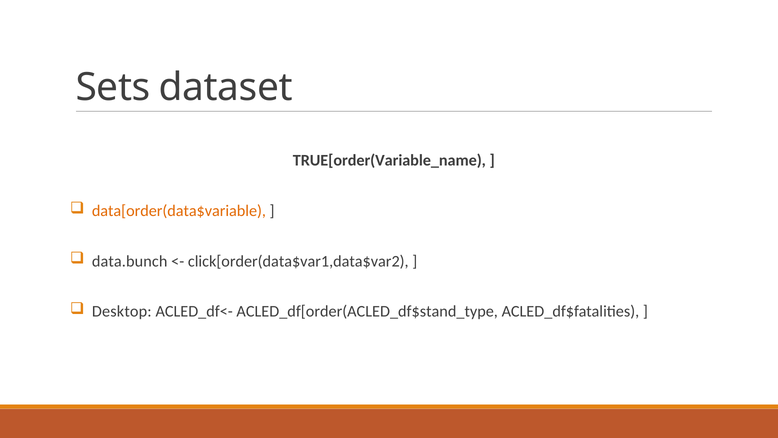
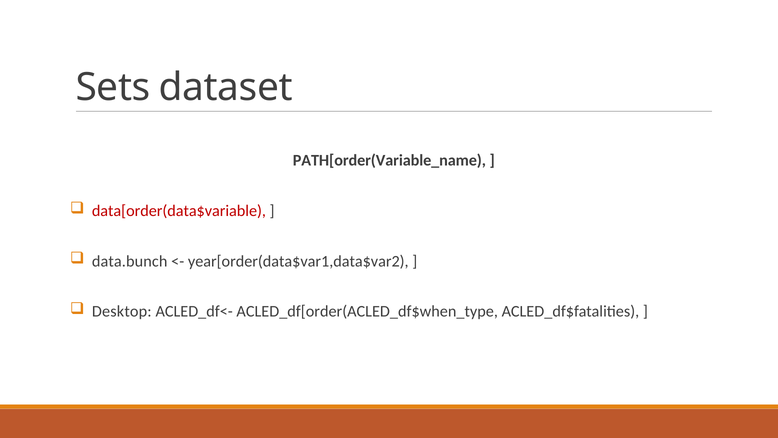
TRUE[order(Variable_name: TRUE[order(Variable_name -> PATH[order(Variable_name
data[order(data$variable colour: orange -> red
click[order(data$var1,data$var2: click[order(data$var1,data$var2 -> year[order(data$var1,data$var2
ACLED_df[order(ACLED_df$stand_type: ACLED_df[order(ACLED_df$stand_type -> ACLED_df[order(ACLED_df$when_type
